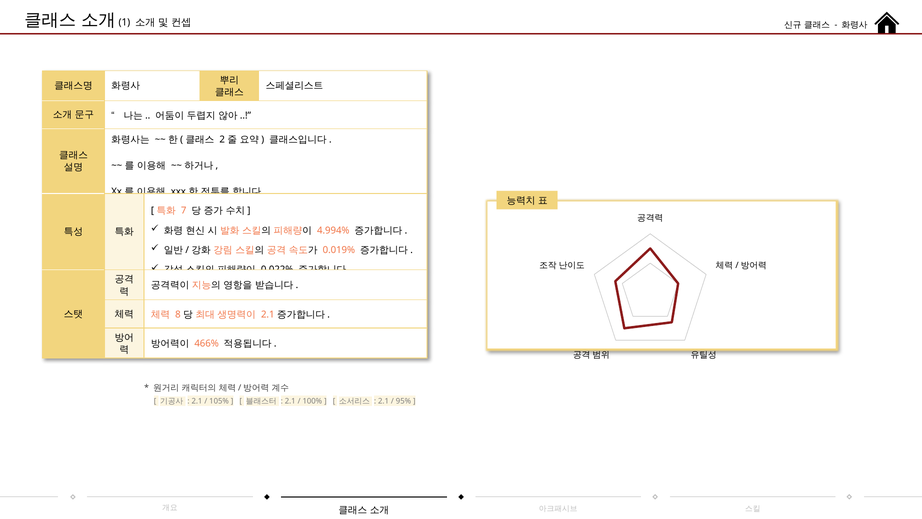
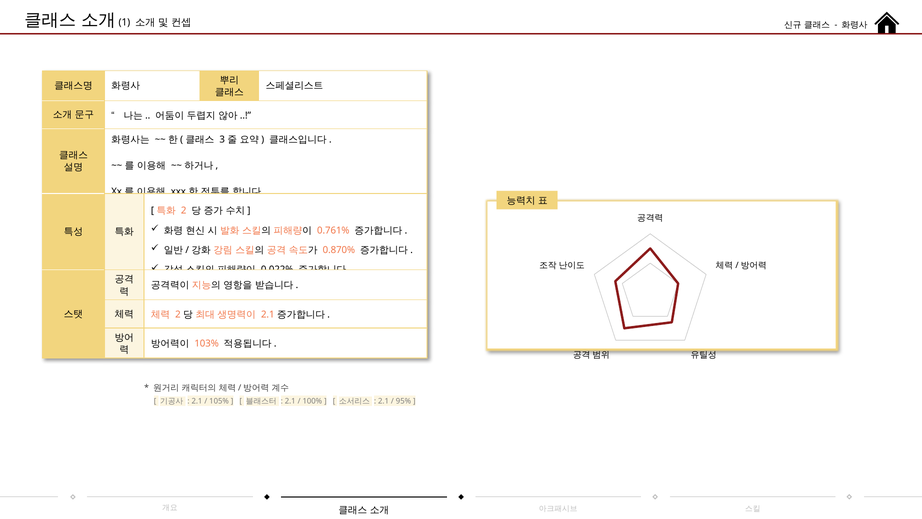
2: 2 -> 3
7 at (184, 210): 7 -> 2
4.994%: 4.994% -> 0.761%
0.019%: 0.019% -> 0.870%
8 at (178, 314): 8 -> 2
466%: 466% -> 103%
